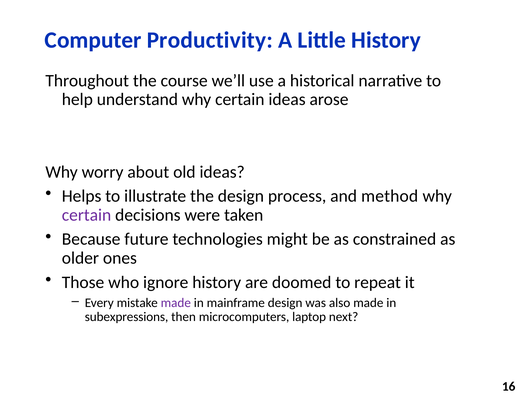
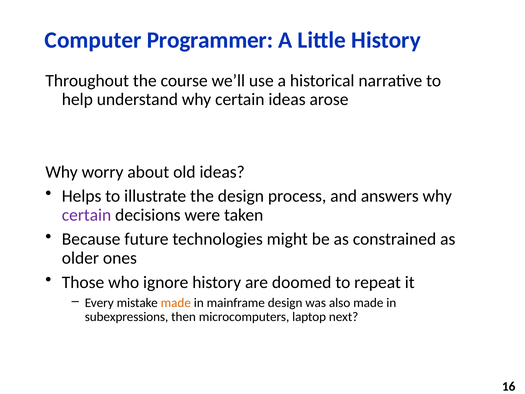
Productivity: Productivity -> Programmer
method: method -> answers
made at (176, 303) colour: purple -> orange
